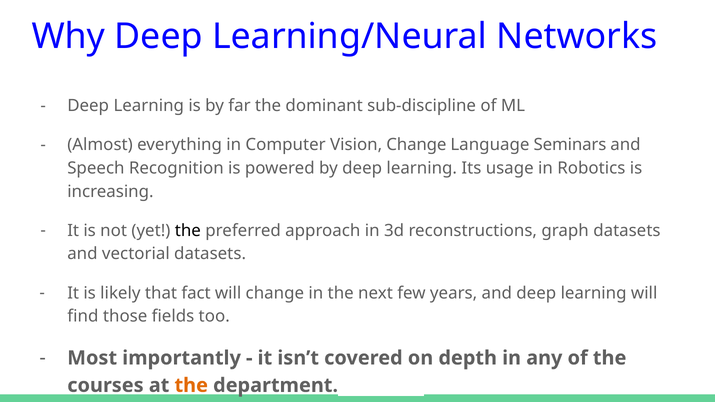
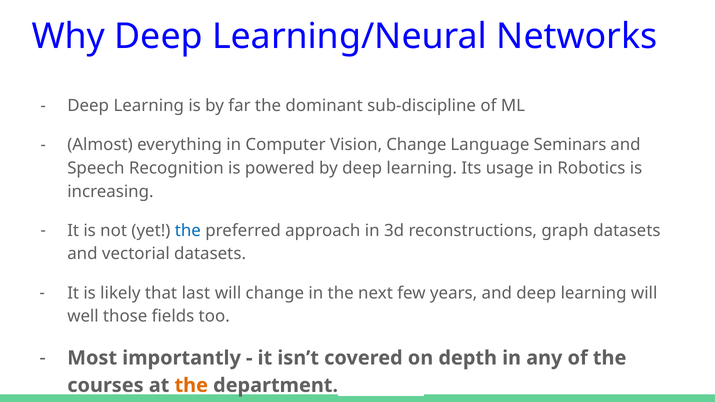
the at (188, 231) colour: black -> blue
fact: fact -> last
find: find -> well
